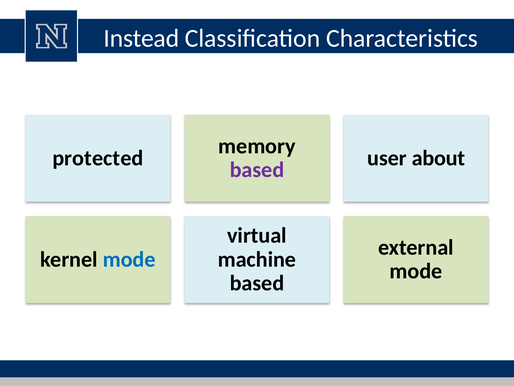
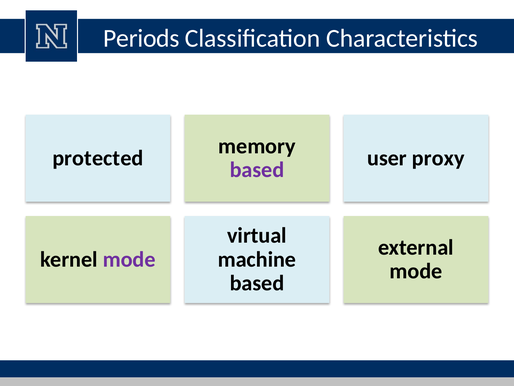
Instead: Instead -> Periods
about: about -> proxy
mode at (129, 259) colour: blue -> purple
